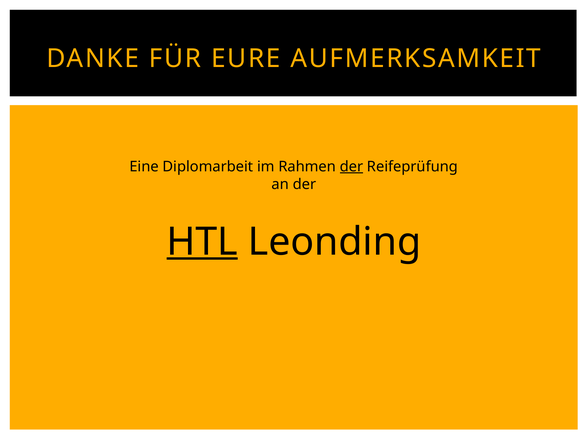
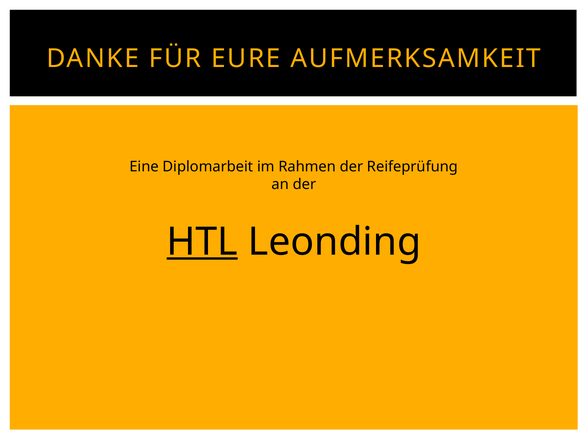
der at (352, 167) underline: present -> none
